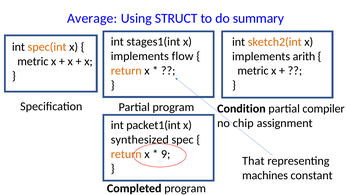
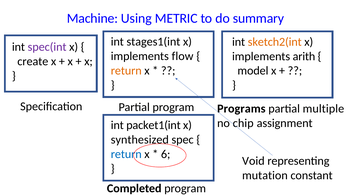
Average: Average -> Machine
STRUCT: STRUCT -> METRIC
spec(int colour: orange -> purple
metric at (33, 61): metric -> create
metric at (253, 71): metric -> model
Condition: Condition -> Programs
compiler: compiler -> multiple
return at (126, 154) colour: orange -> blue
9: 9 -> 6
That: That -> Void
machines: machines -> mutation
